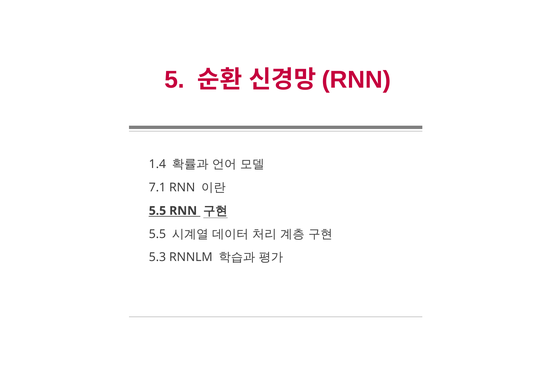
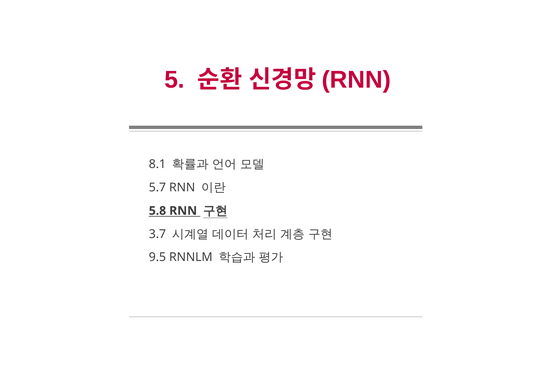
1.4: 1.4 -> 8.1
7.1: 7.1 -> 5.7
5.5 at (157, 211): 5.5 -> 5.8
5.5 at (157, 234): 5.5 -> 3.7
5.3: 5.3 -> 9.5
